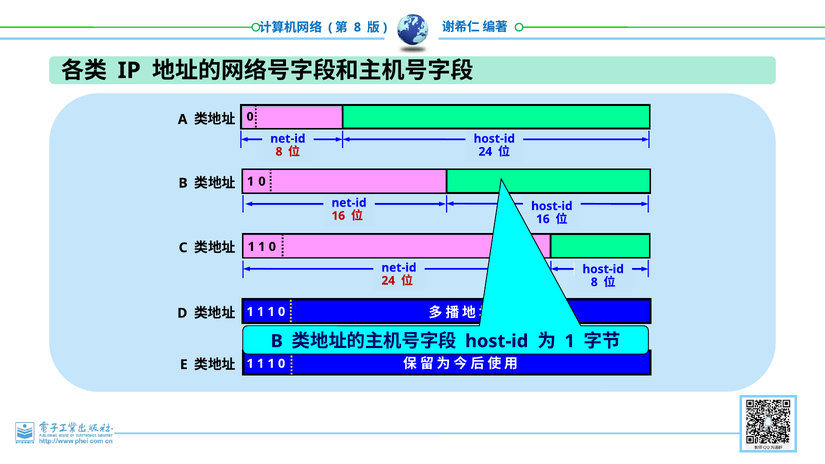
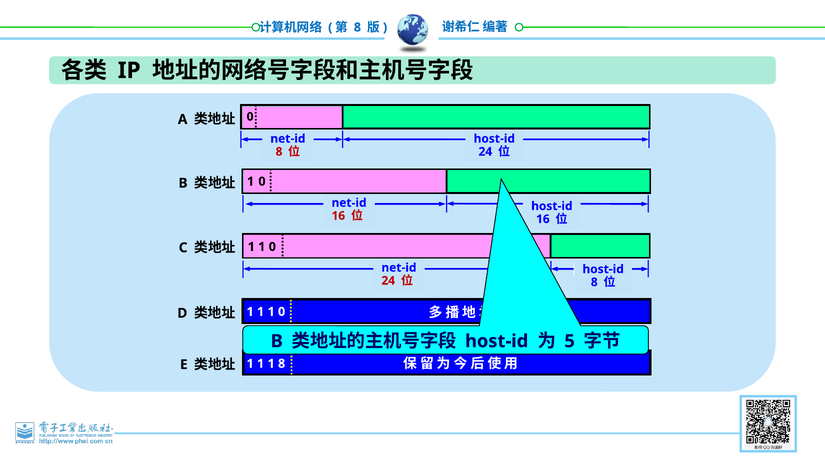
1 at (570, 341): 1 -> 5
0 at (282, 364): 0 -> 8
